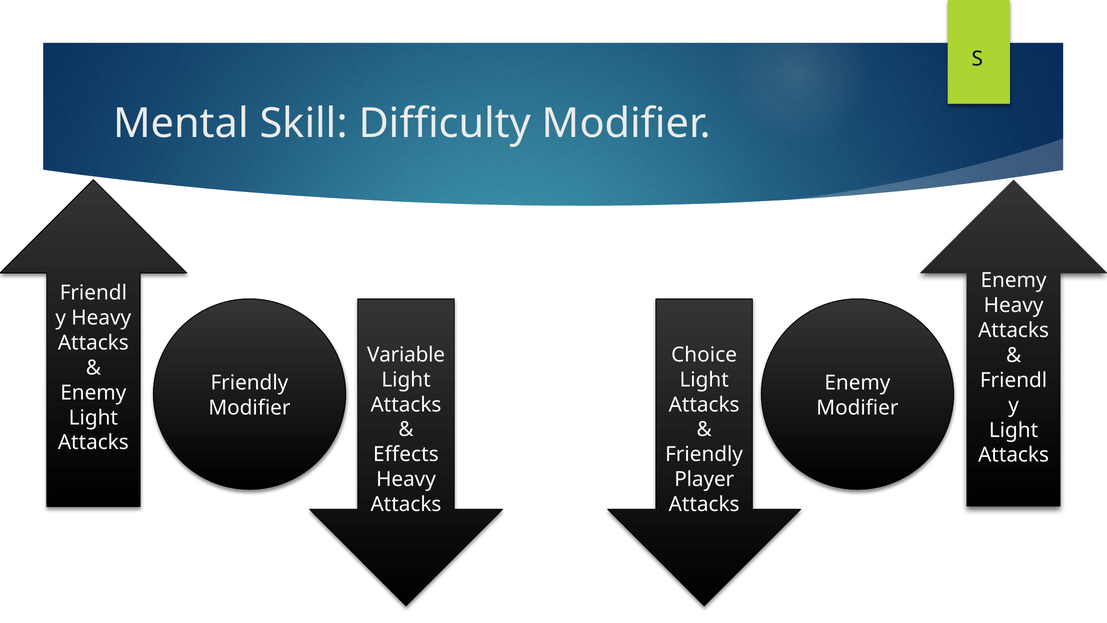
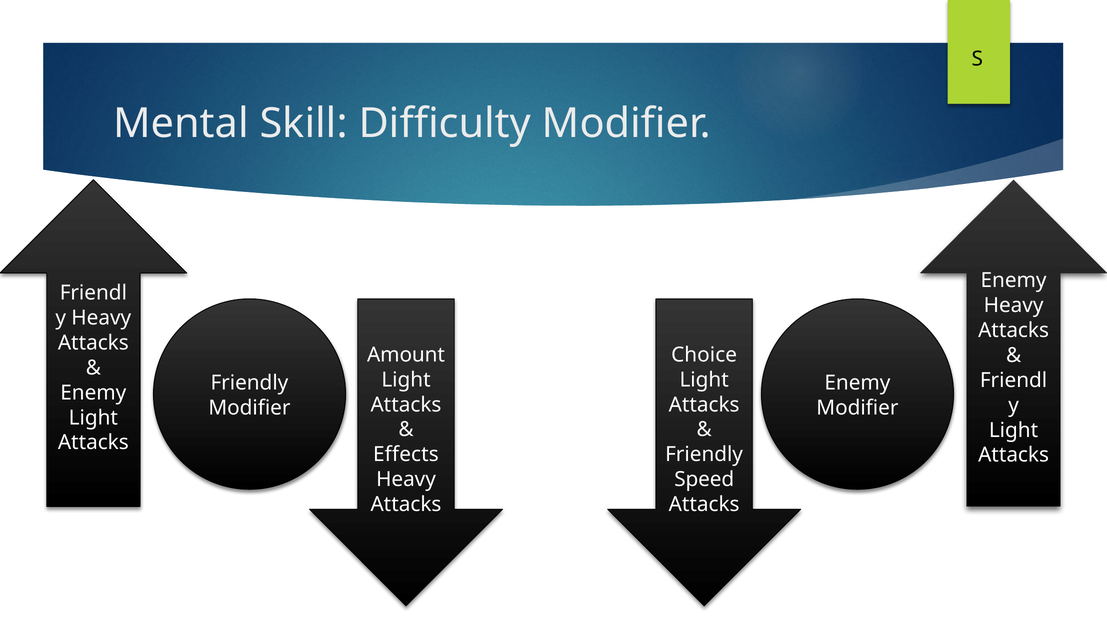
Variable: Variable -> Amount
Player: Player -> Speed
